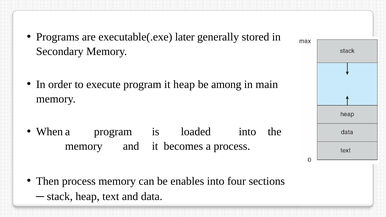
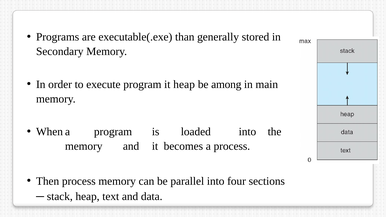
later: later -> than
enables: enables -> parallel
